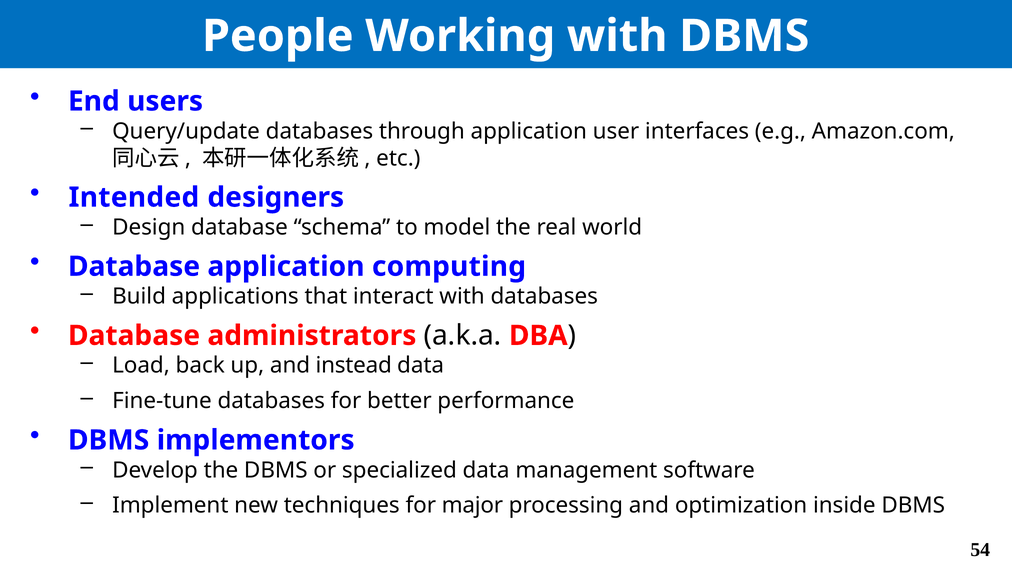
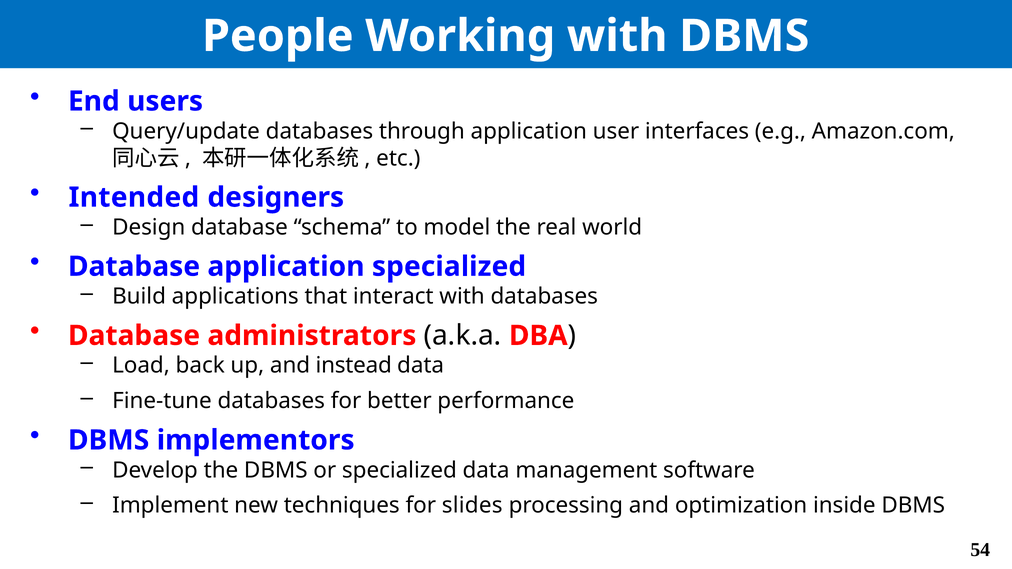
application computing: computing -> specialized
major: major -> slides
